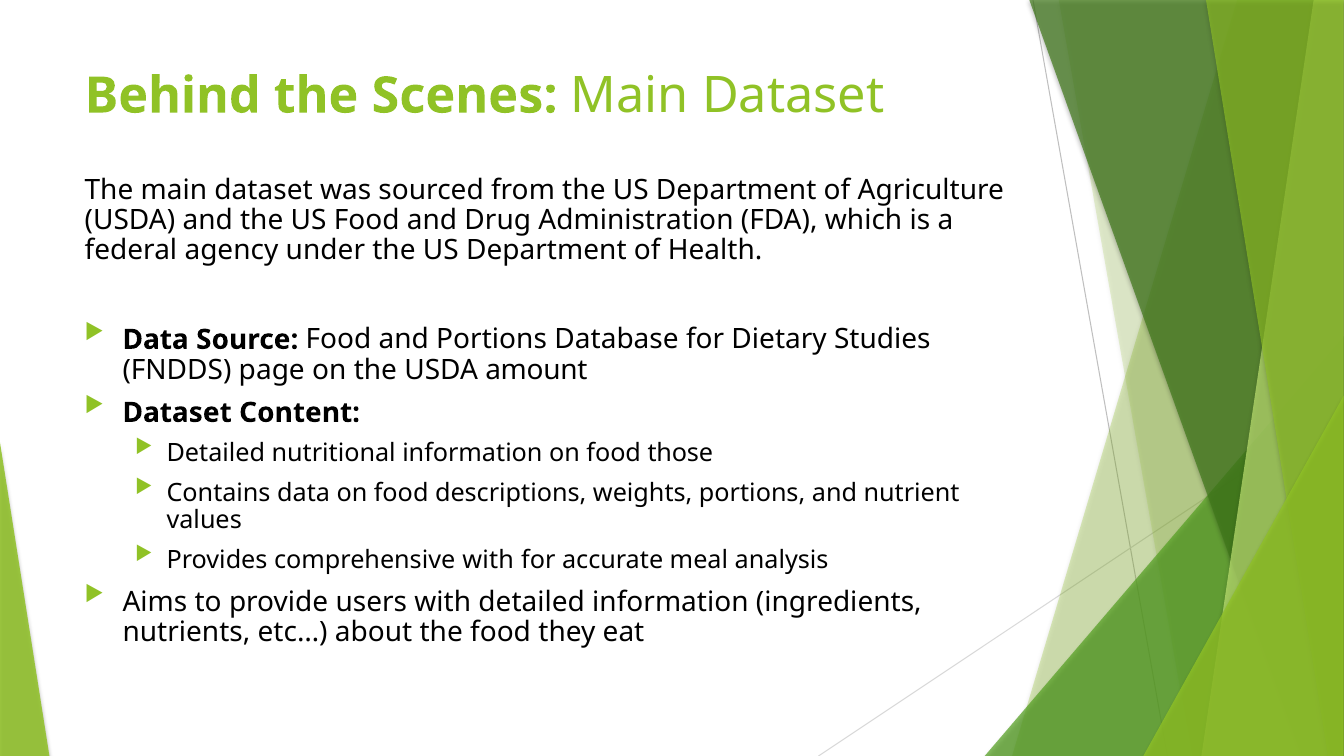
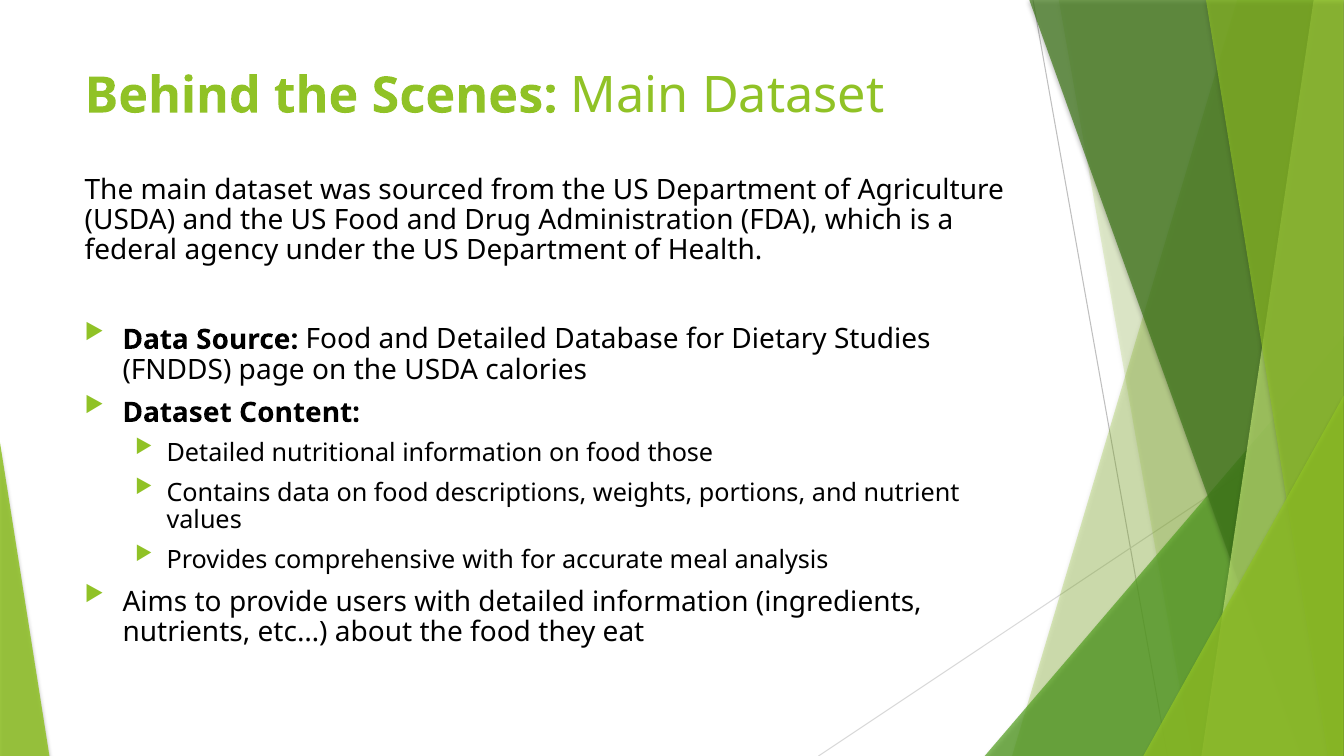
and Portions: Portions -> Detailed
amount: amount -> calories
